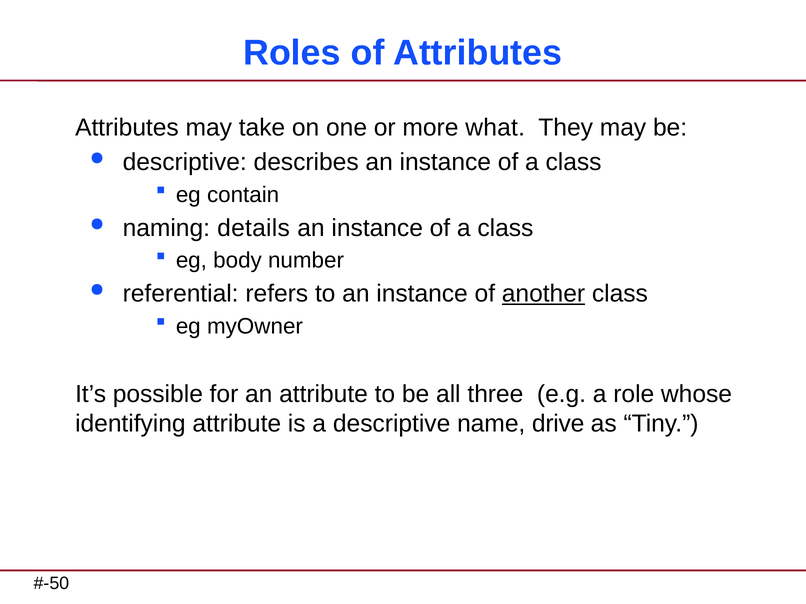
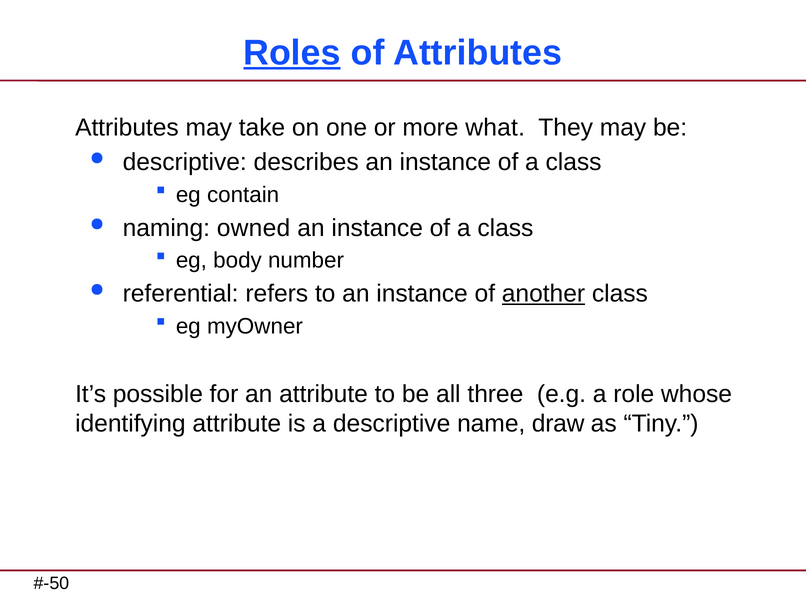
Roles underline: none -> present
details: details -> owned
drive: drive -> draw
